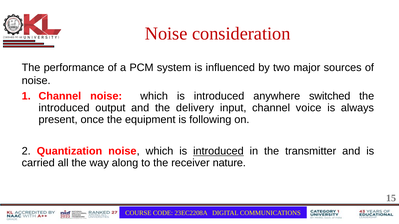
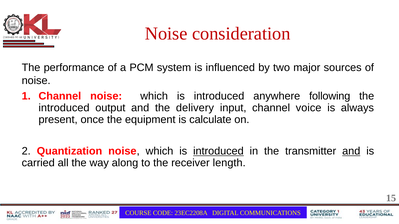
switched: switched -> following
following: following -> calculate
and at (351, 151) underline: none -> present
nature: nature -> length
